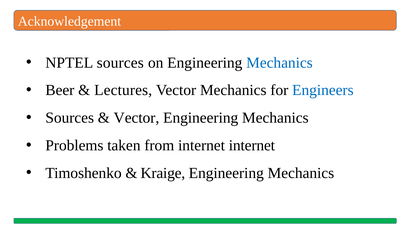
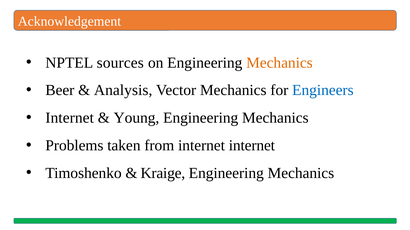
Mechanics at (279, 63) colour: blue -> orange
Lectures: Lectures -> Analysis
Sources at (70, 118): Sources -> Internet
Vector at (136, 118): Vector -> Young
